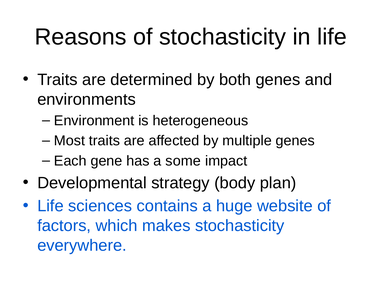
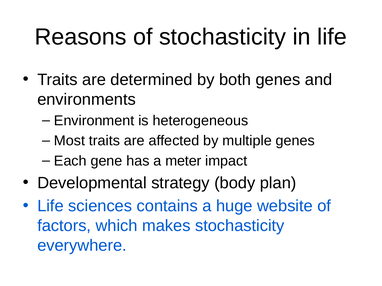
some: some -> meter
